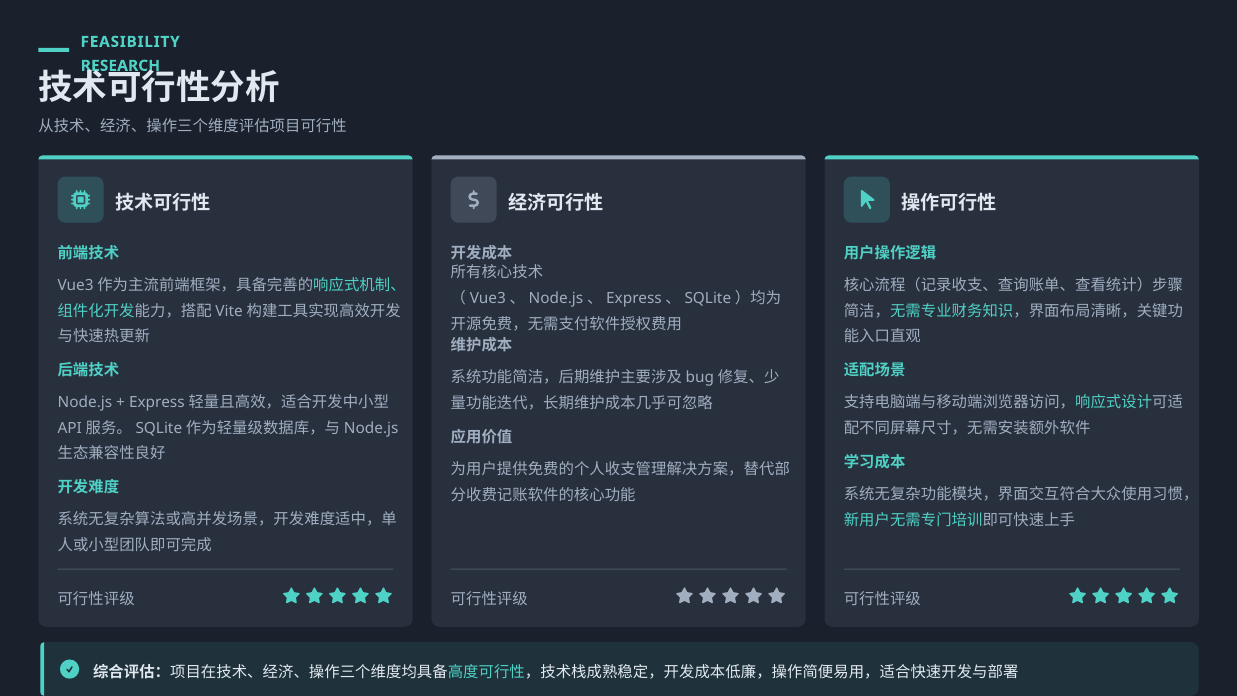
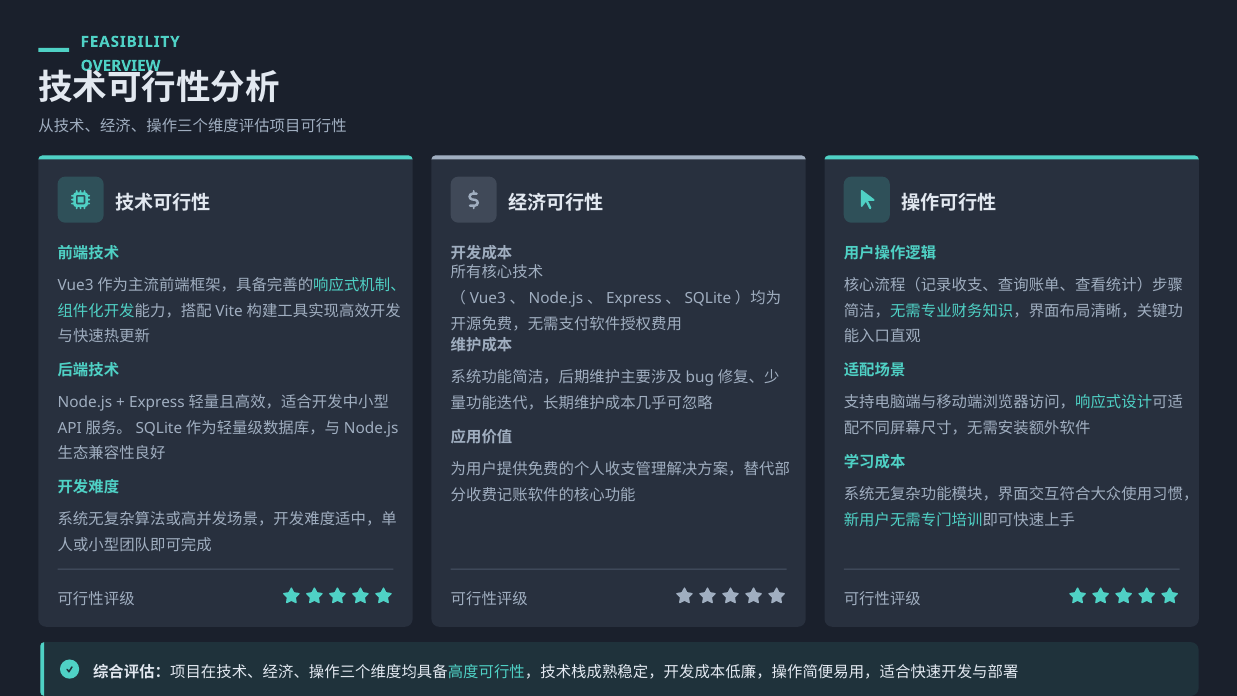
RESEARCH: RESEARCH -> OVERVIEW
